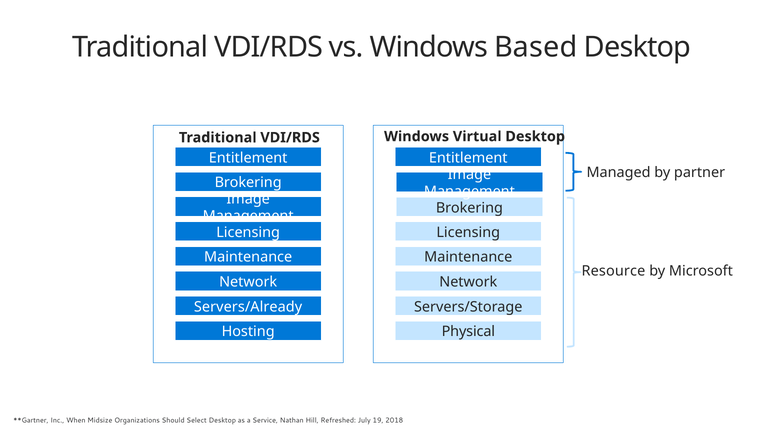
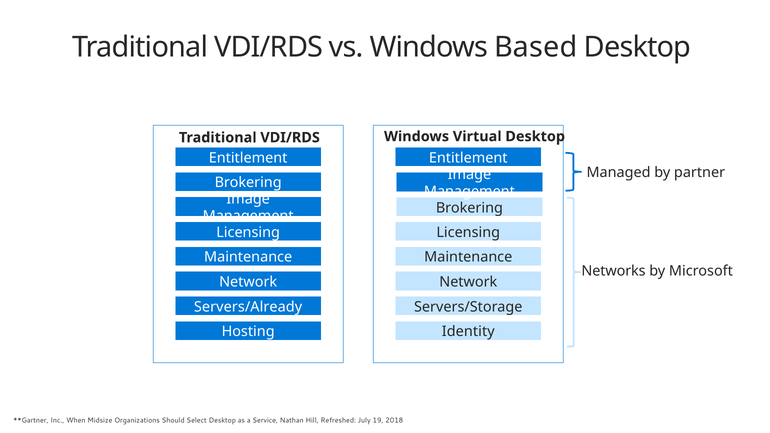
Resource: Resource -> Networks
Physical: Physical -> Identity
